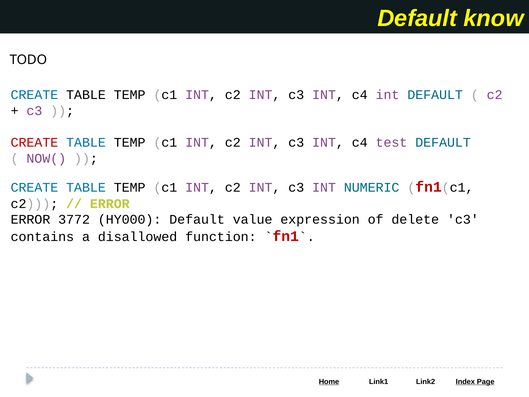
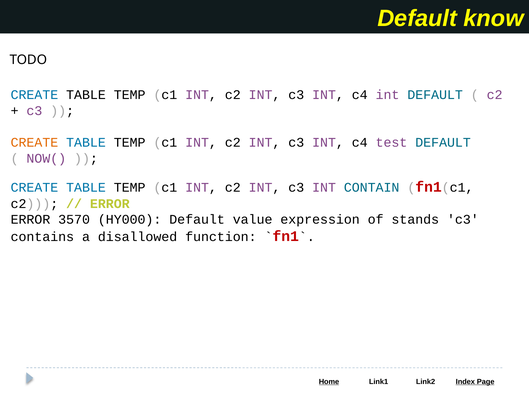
CREATE at (34, 142) colour: red -> orange
NUMERIC: NUMERIC -> CONTAIN
3772: 3772 -> 3570
delete: delete -> stands
